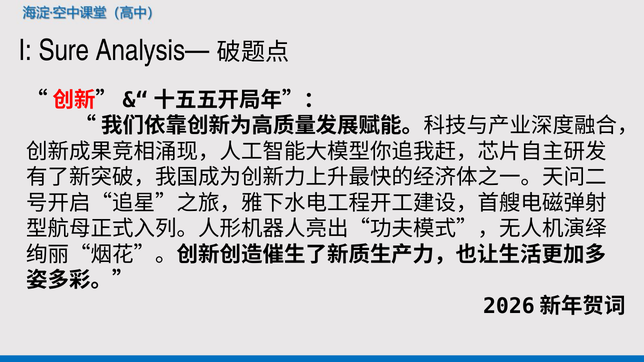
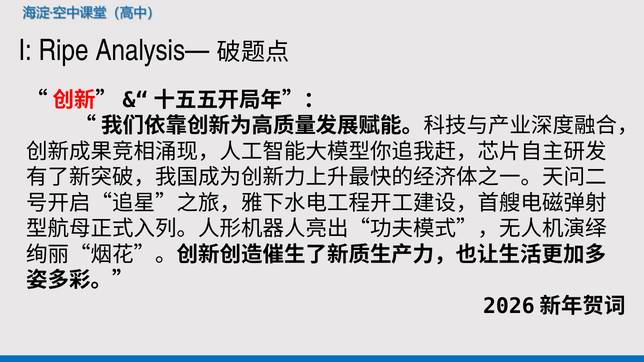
Sure: Sure -> Ripe
